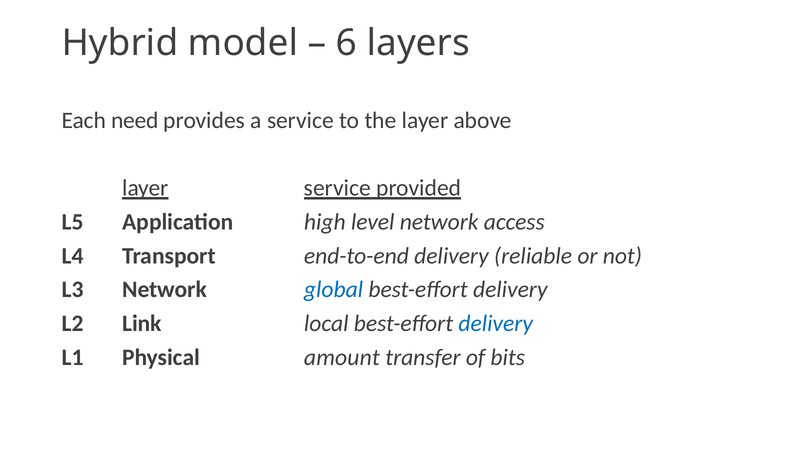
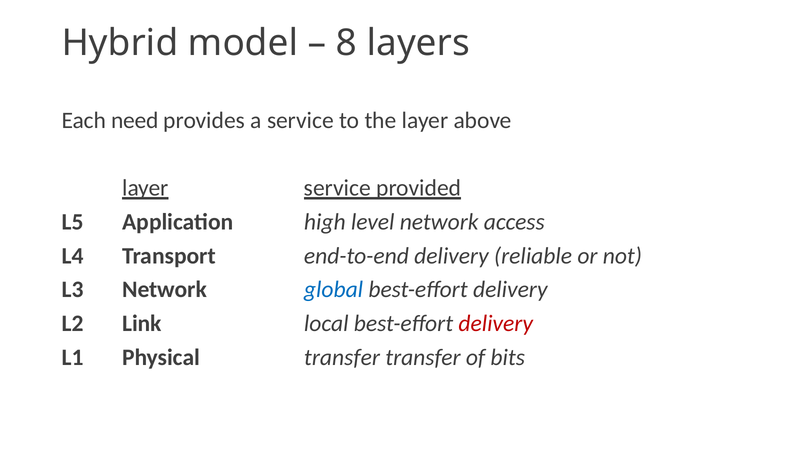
6: 6 -> 8
delivery at (496, 324) colour: blue -> red
Physical amount: amount -> transfer
